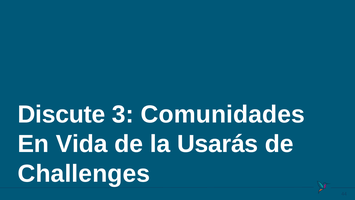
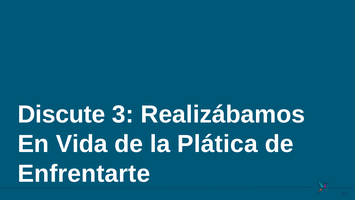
Comunidades: Comunidades -> Realizábamos
Usarás: Usarás -> Plática
Challenges: Challenges -> Enfrentarte
